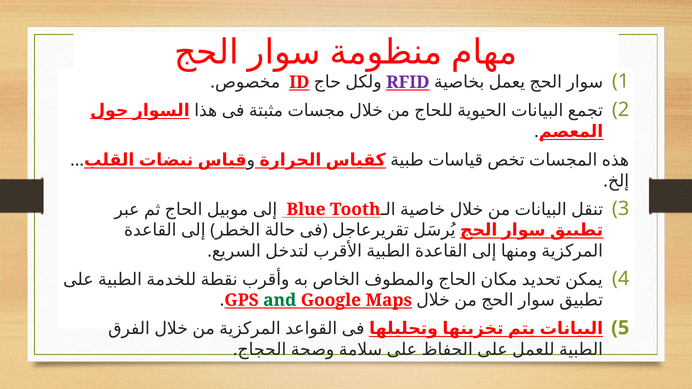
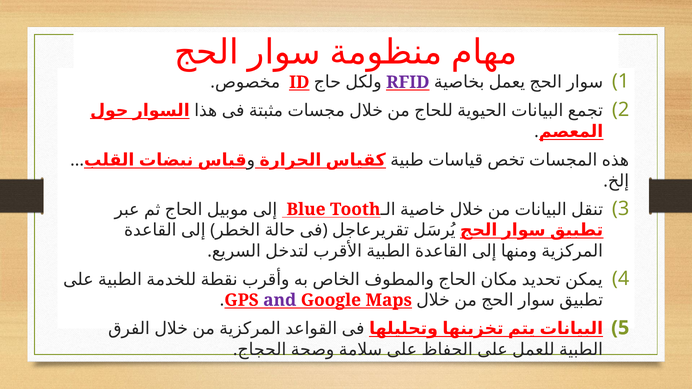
and colour: green -> purple
